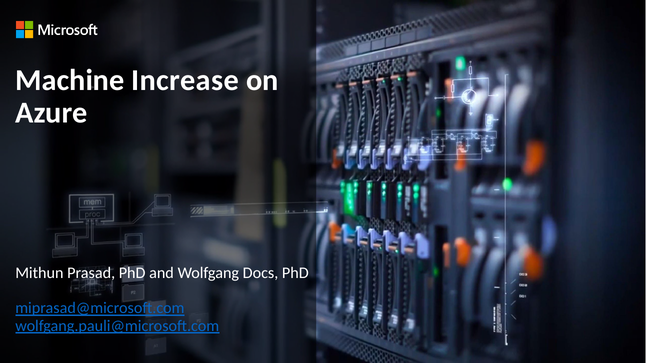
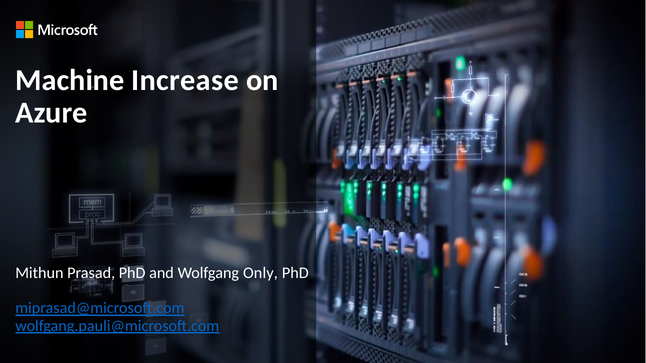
Docs: Docs -> Only
